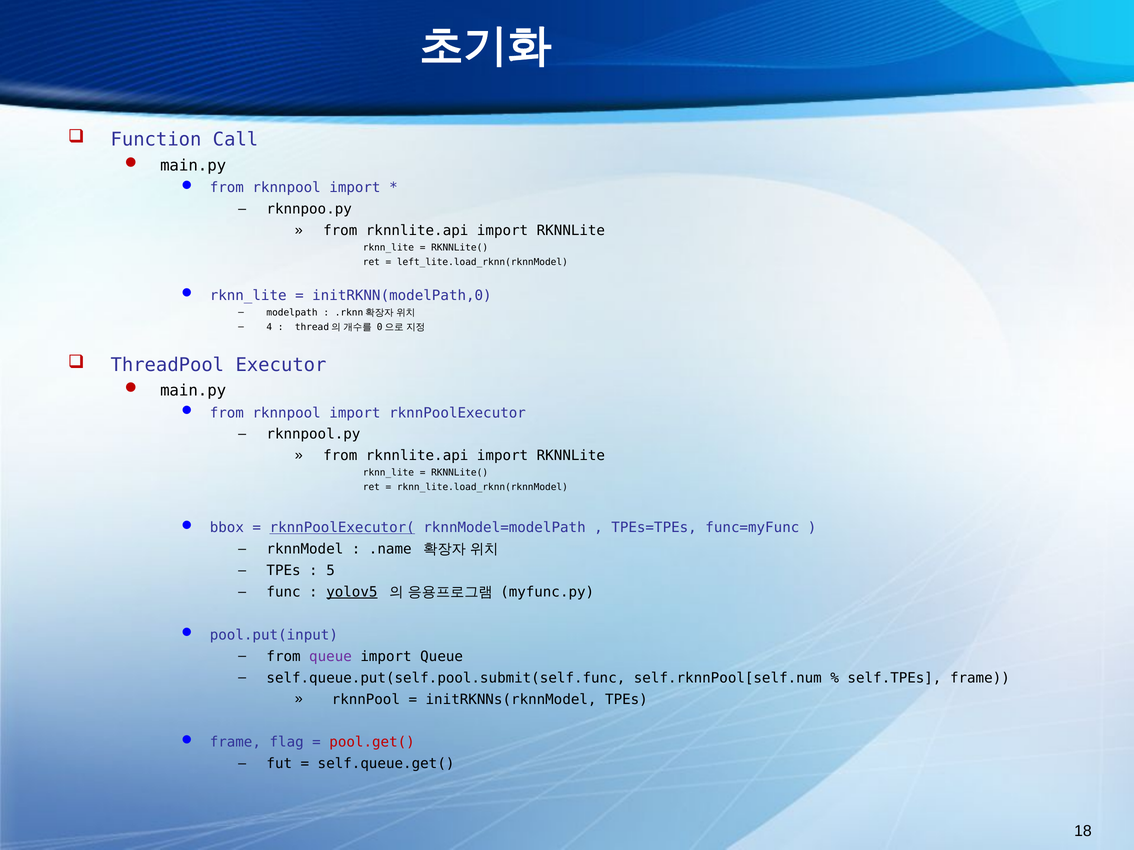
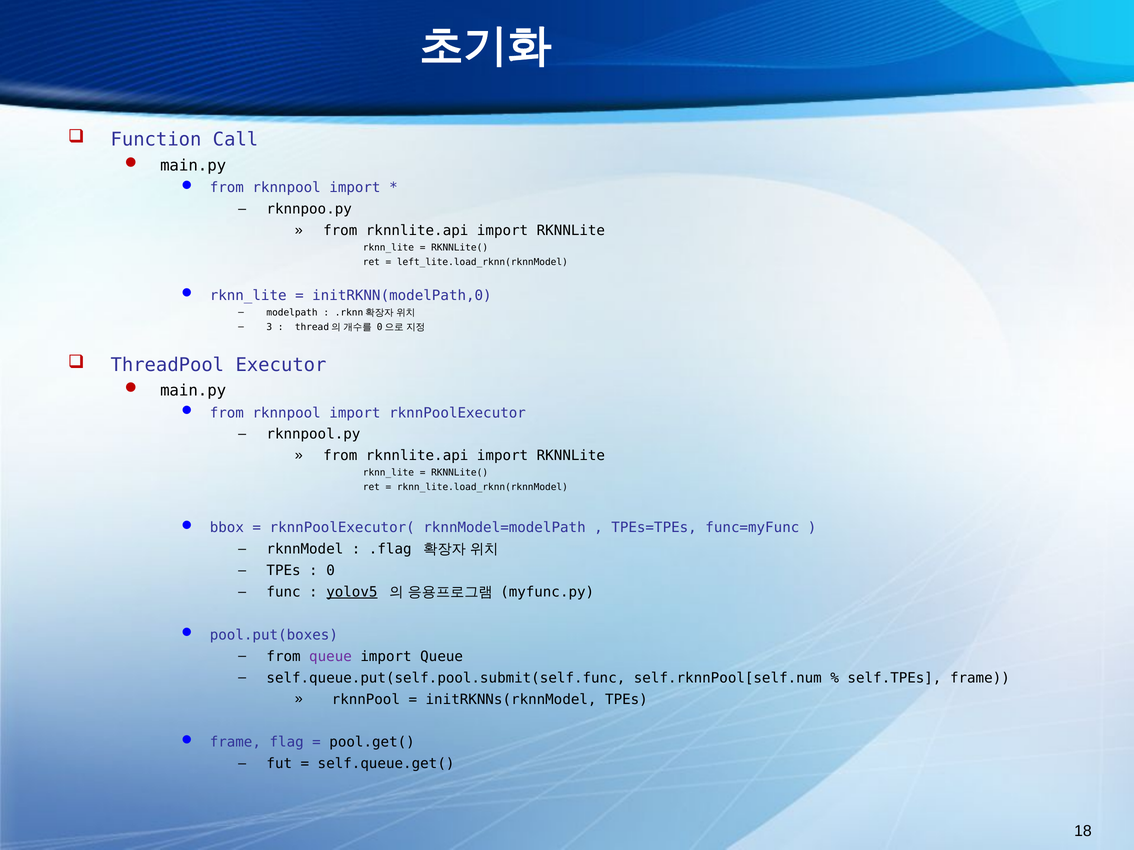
4: 4 -> 3
rknnPoolExecutor( underline: present -> none
.name: .name -> .flag
5: 5 -> 0
pool.put(input: pool.put(input -> pool.put(boxes
pool.get( colour: red -> black
